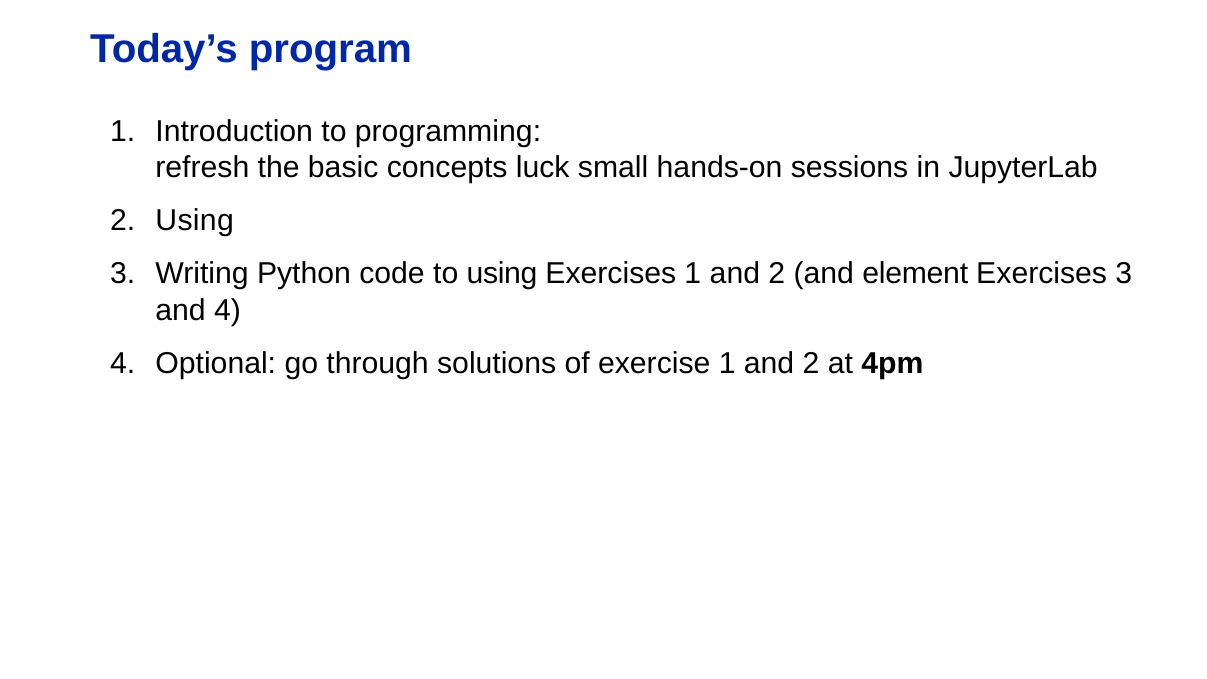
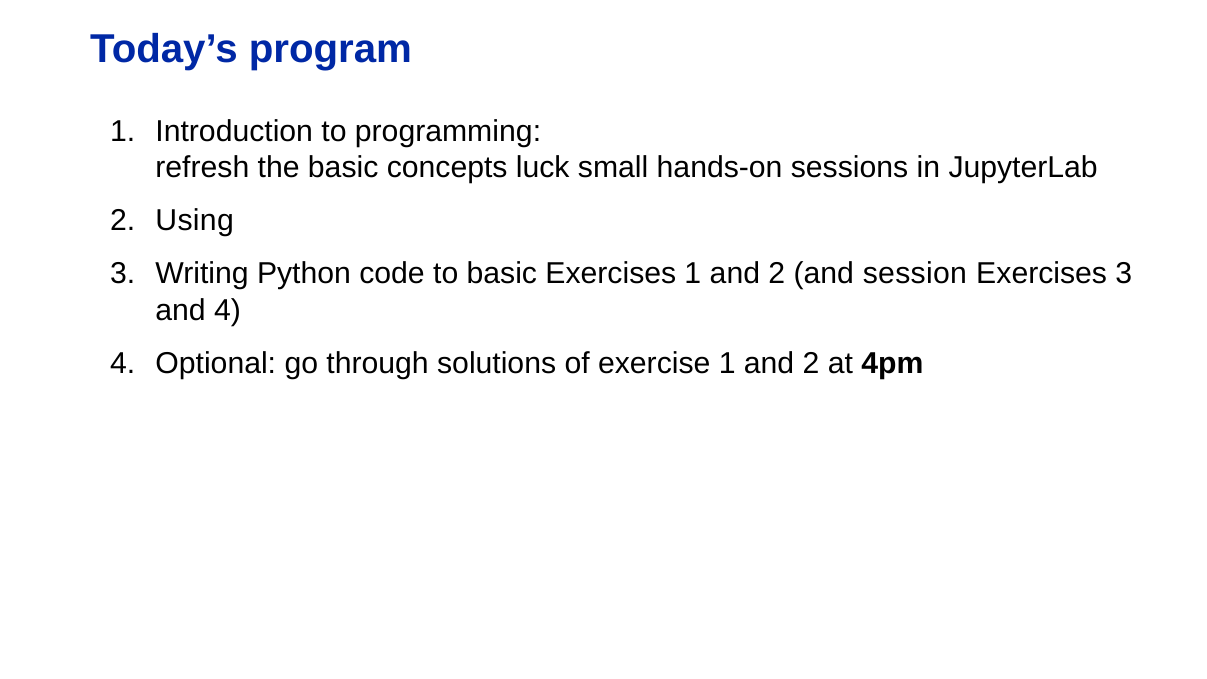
to using: using -> basic
element: element -> session
